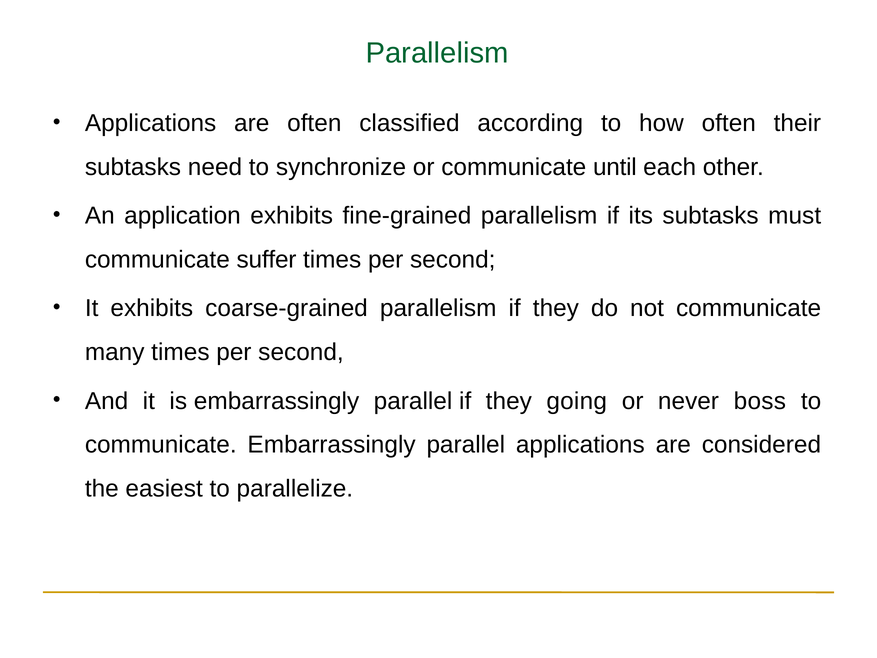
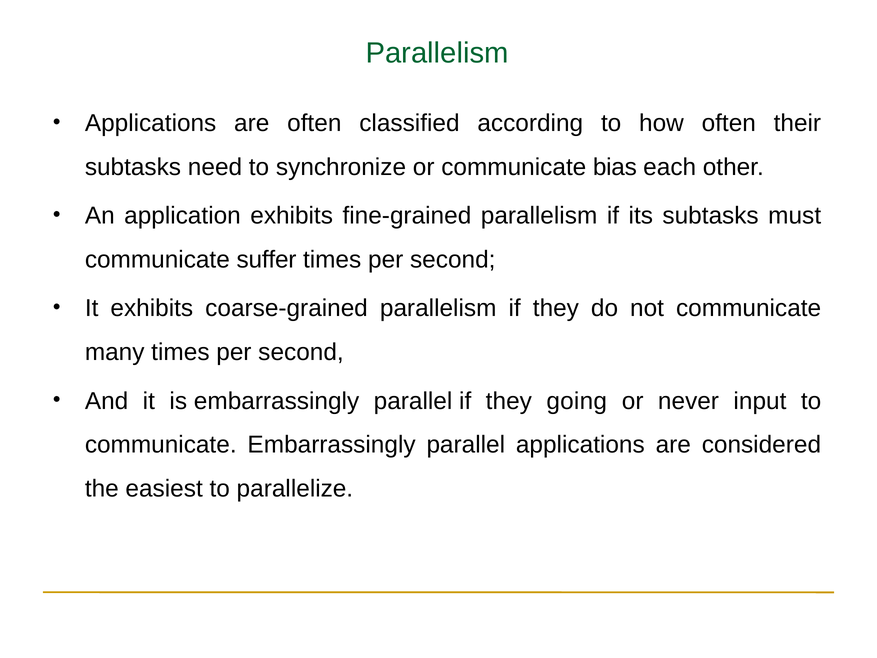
until: until -> bias
boss: boss -> input
